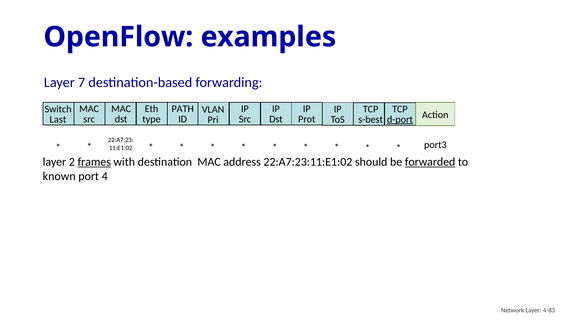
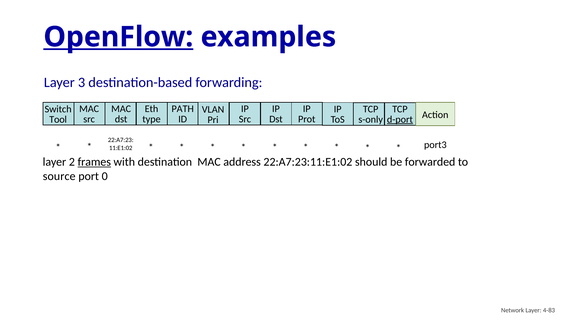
OpenFlow underline: none -> present
7: 7 -> 3
Last: Last -> Tool
s-best: s-best -> s-only
forwarded underline: present -> none
known: known -> source
4: 4 -> 0
